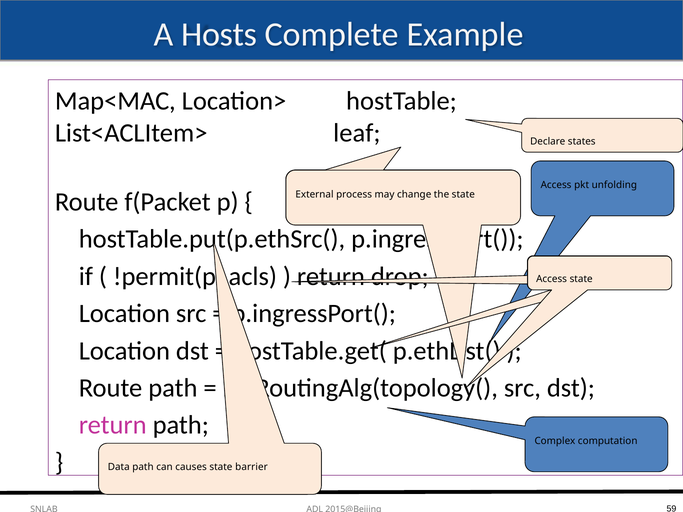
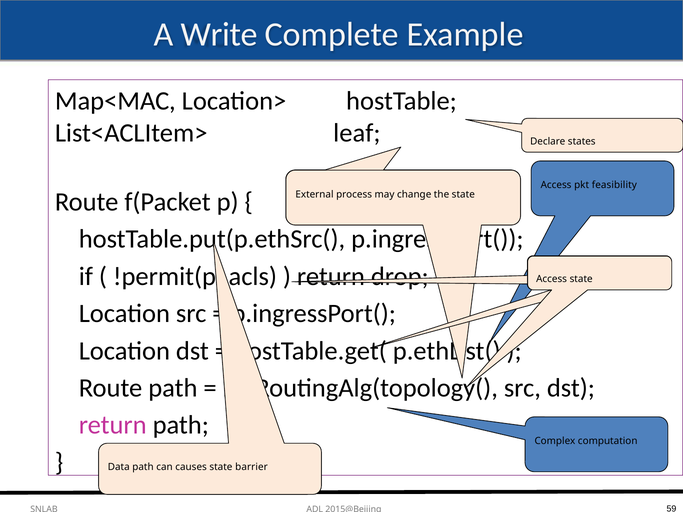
Hosts: Hosts -> Write
unfolding: unfolding -> feasibility
